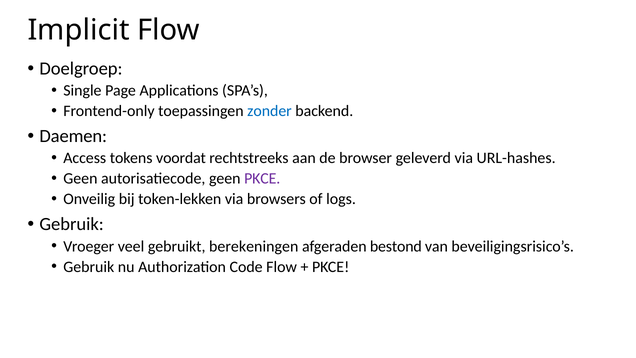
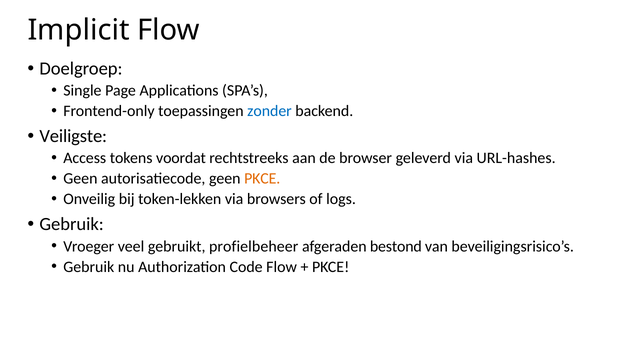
Daemen: Daemen -> Veiligste
PKCE at (262, 179) colour: purple -> orange
berekeningen: berekeningen -> profielbeheer
